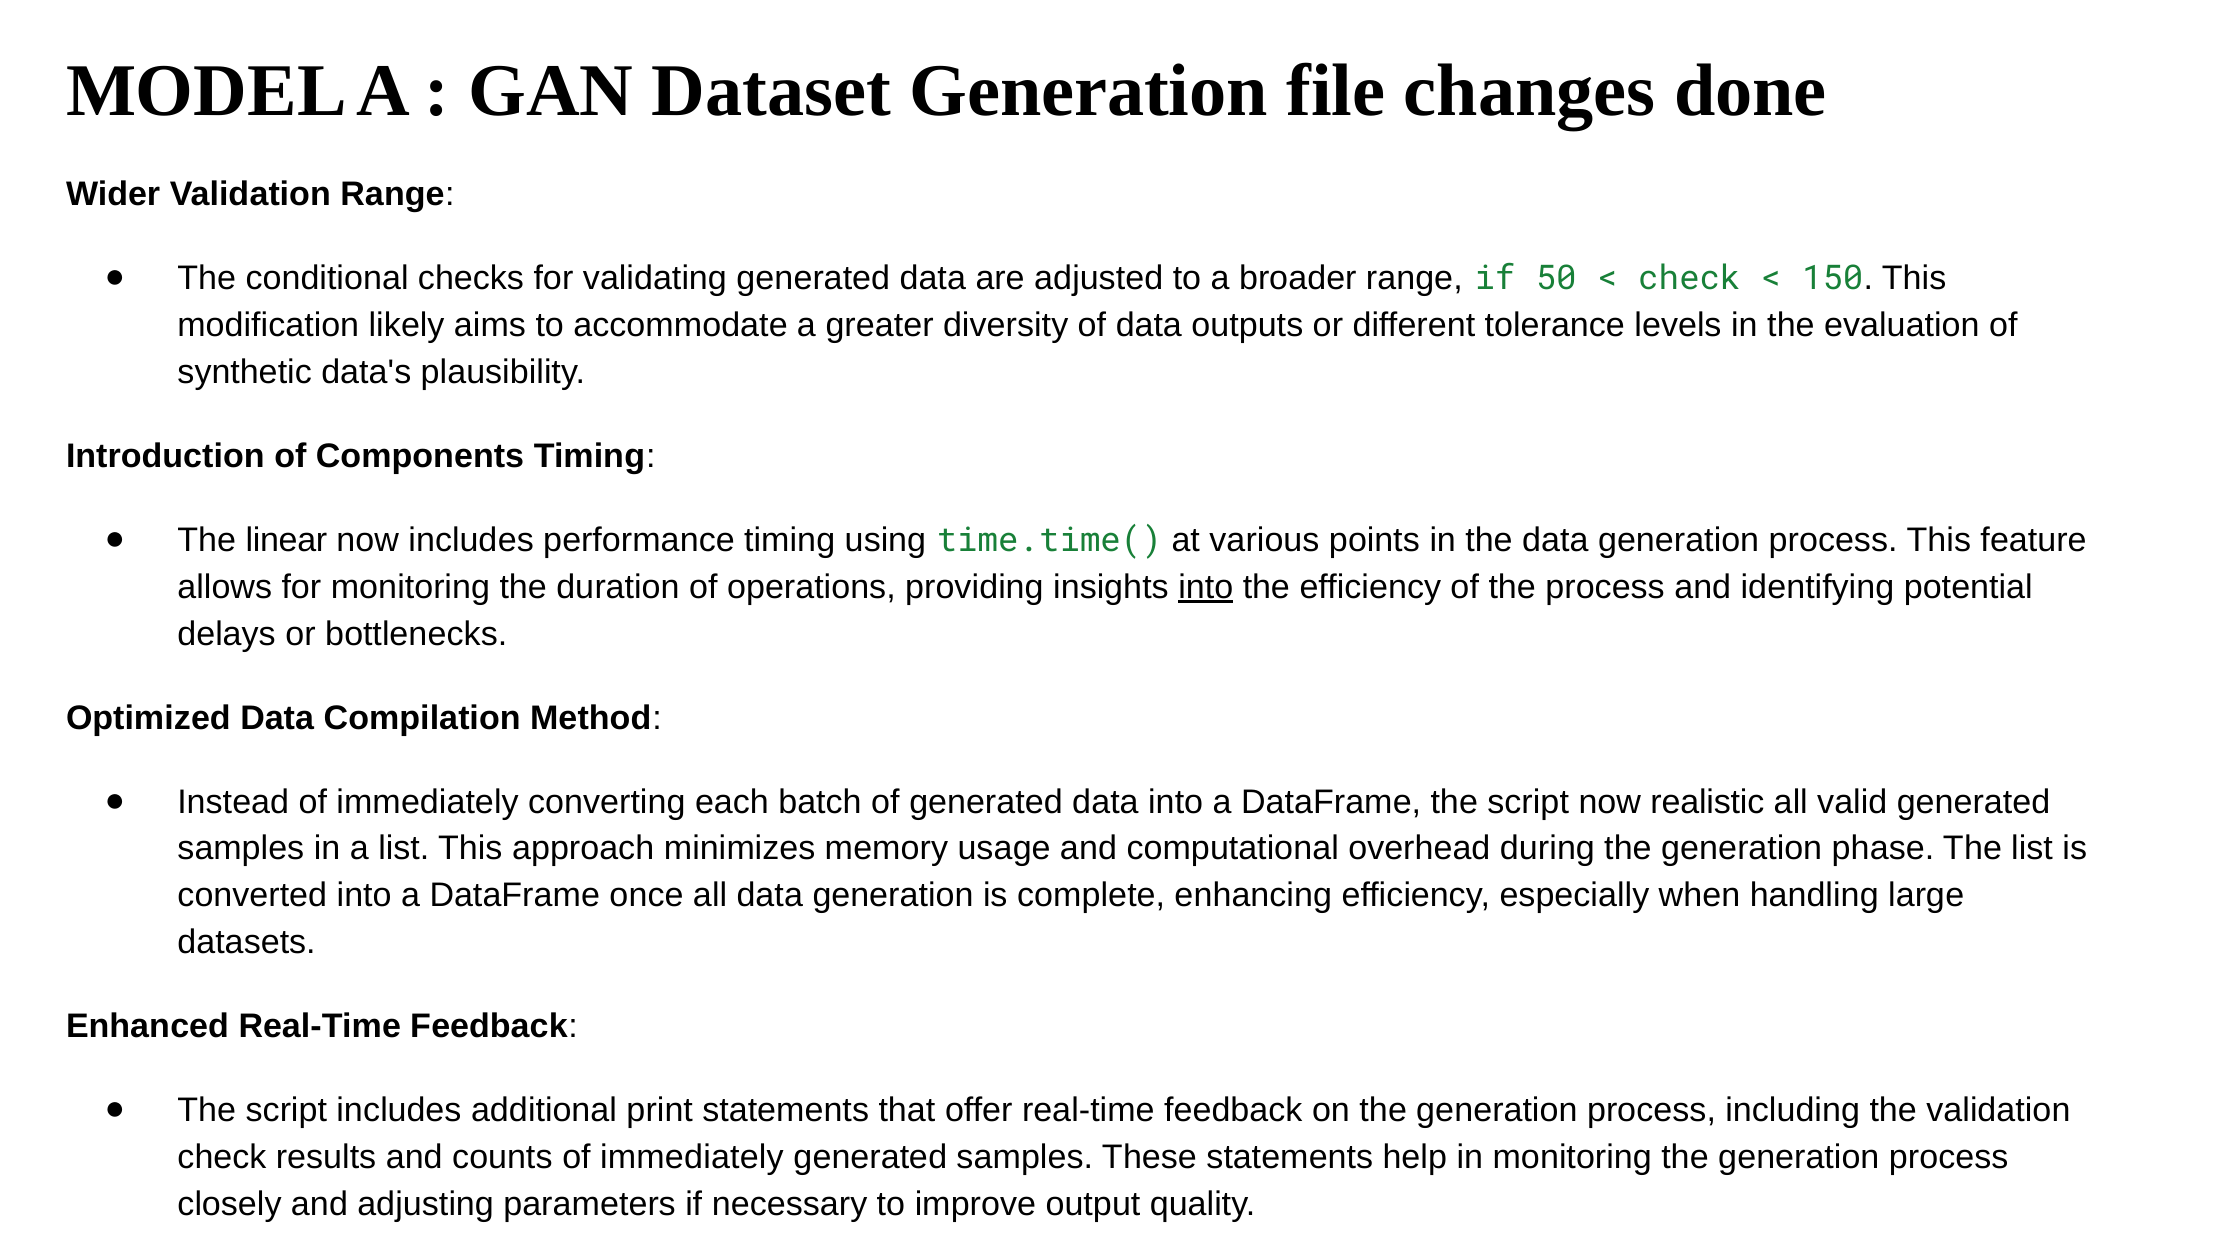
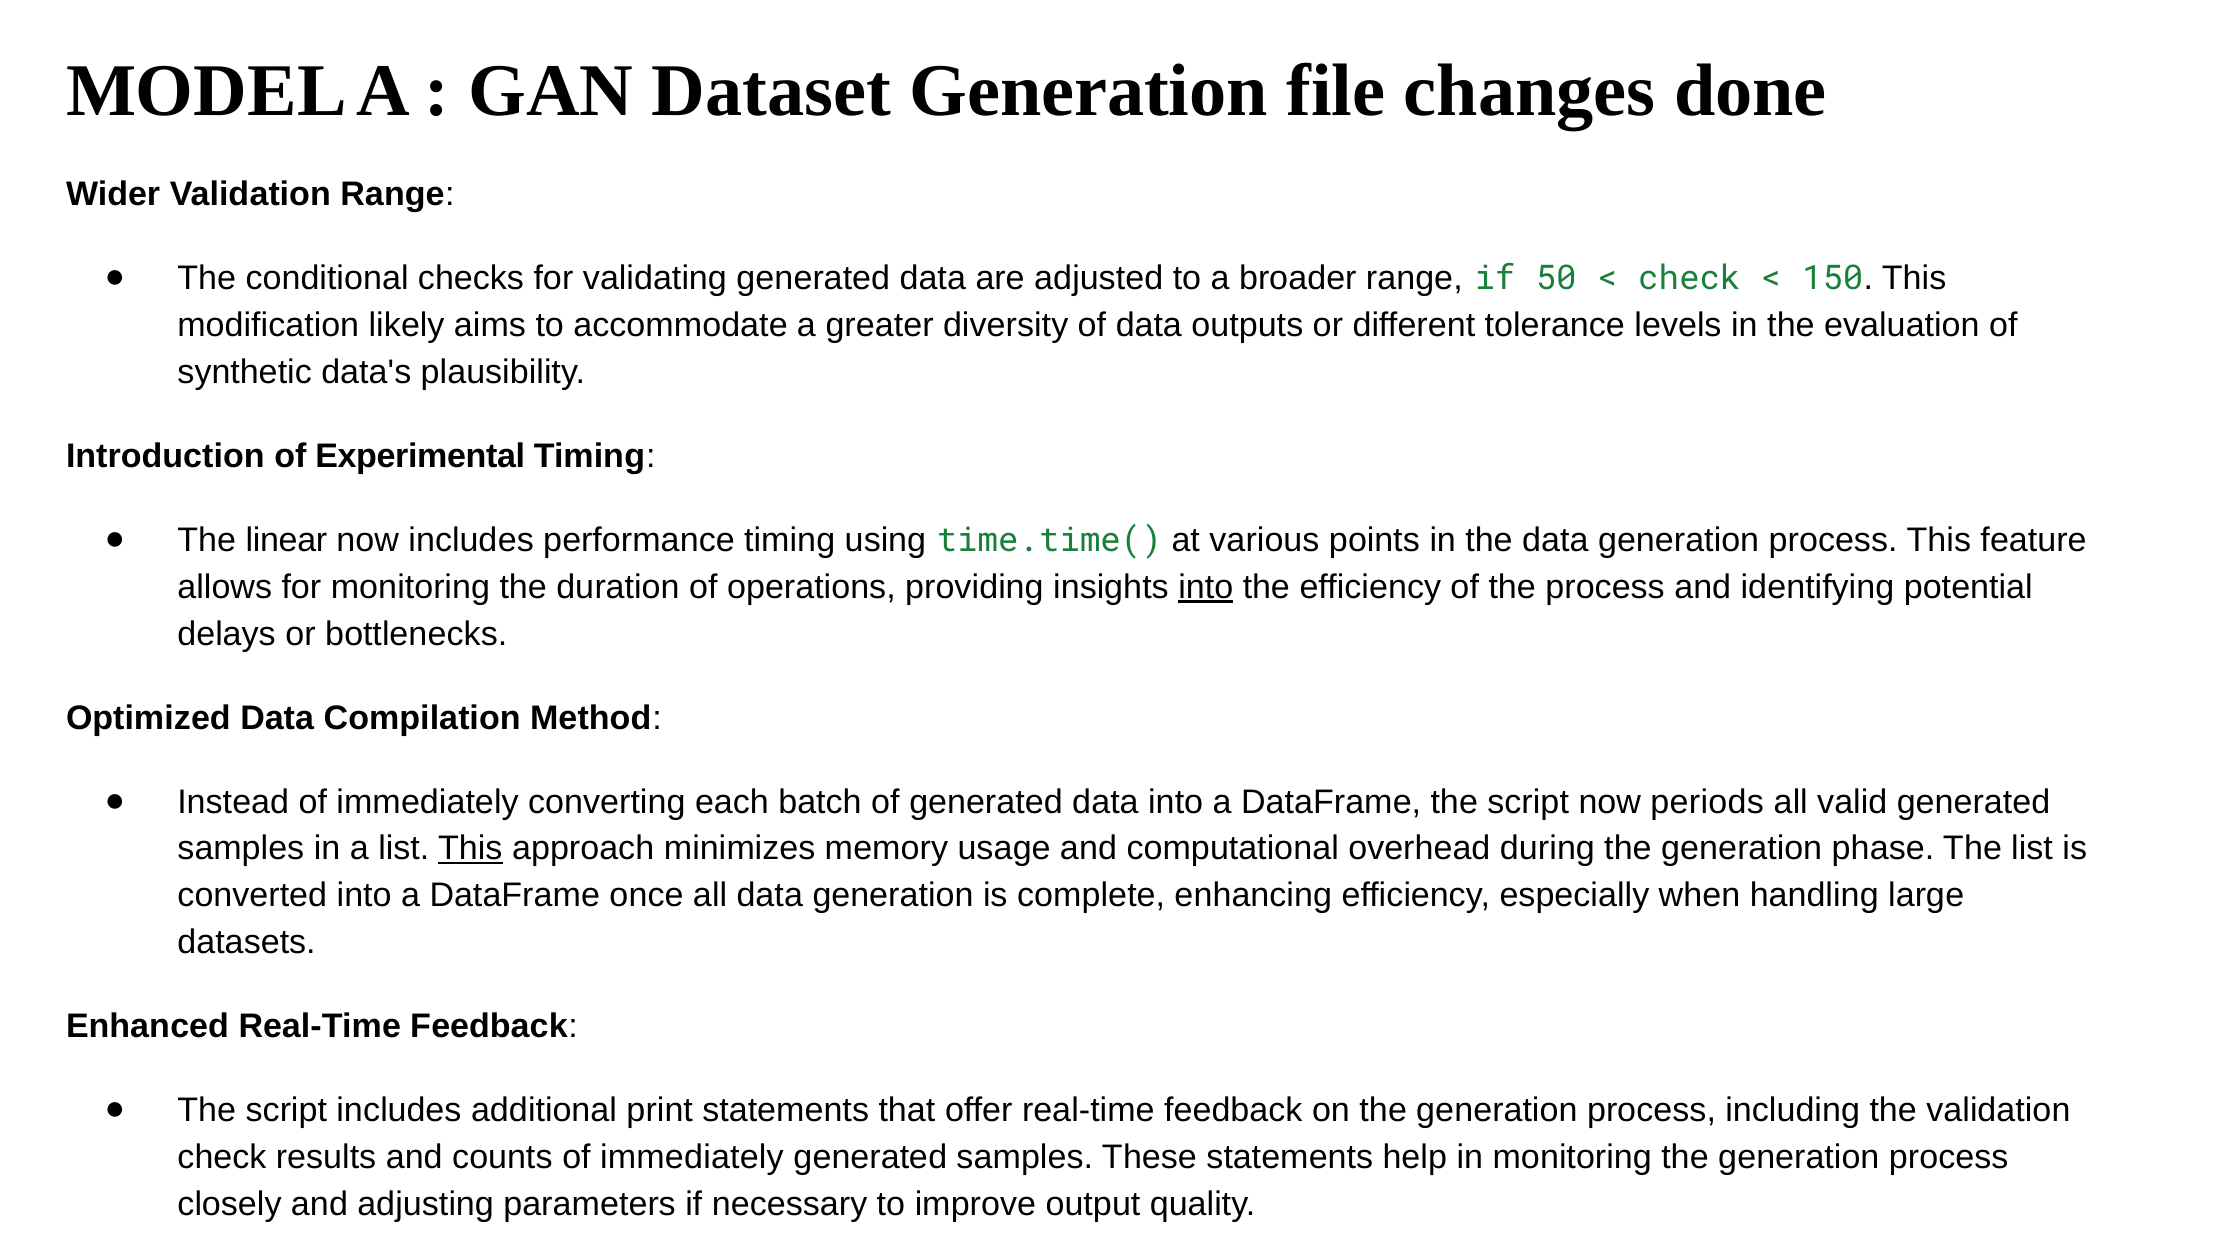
Components: Components -> Experimental
realistic: realistic -> periods
This at (470, 849) underline: none -> present
